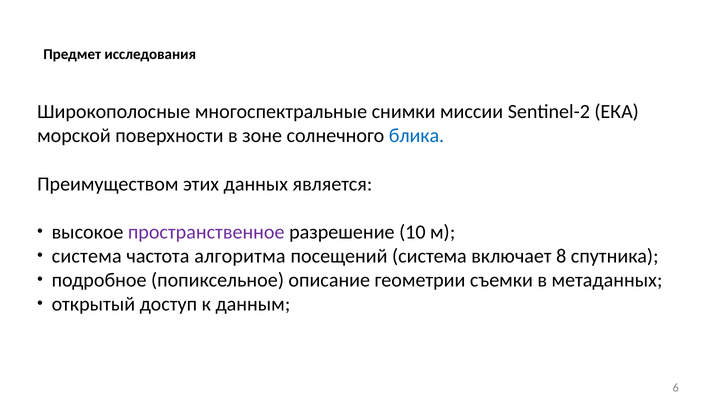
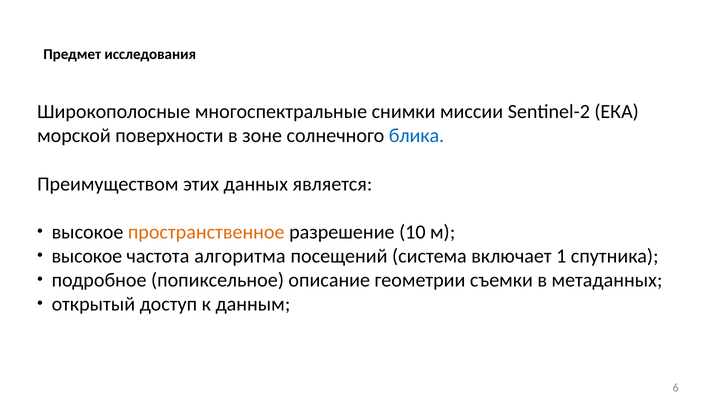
пространственное colour: purple -> orange
система at (87, 256): система -> высокое
8: 8 -> 1
